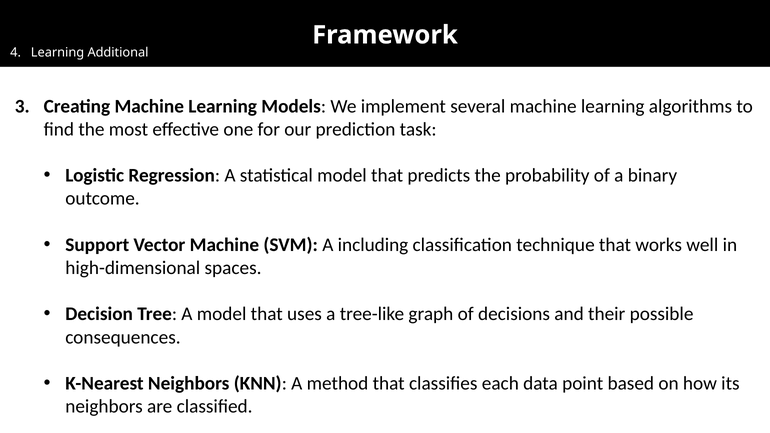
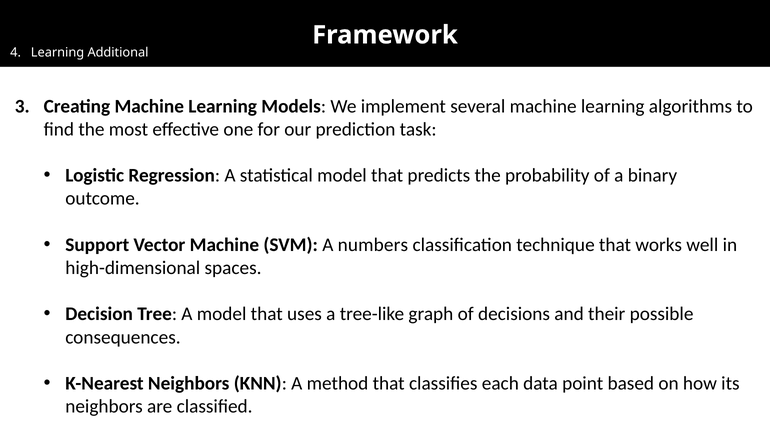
including: including -> numbers
